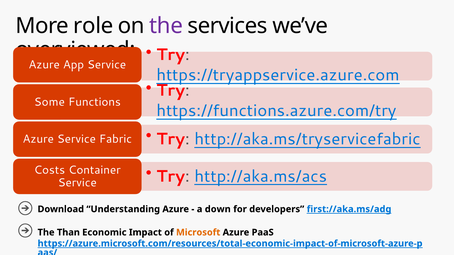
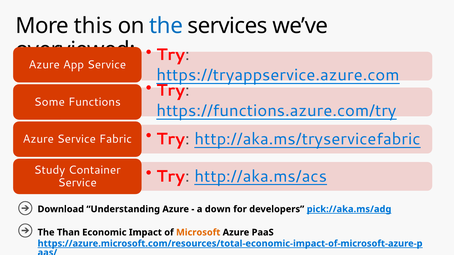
role: role -> this
the at (166, 26) colour: purple -> blue
Costs: Costs -> Study
first://aka.ms/adg: first://aka.ms/adg -> pick://aka.ms/adg
